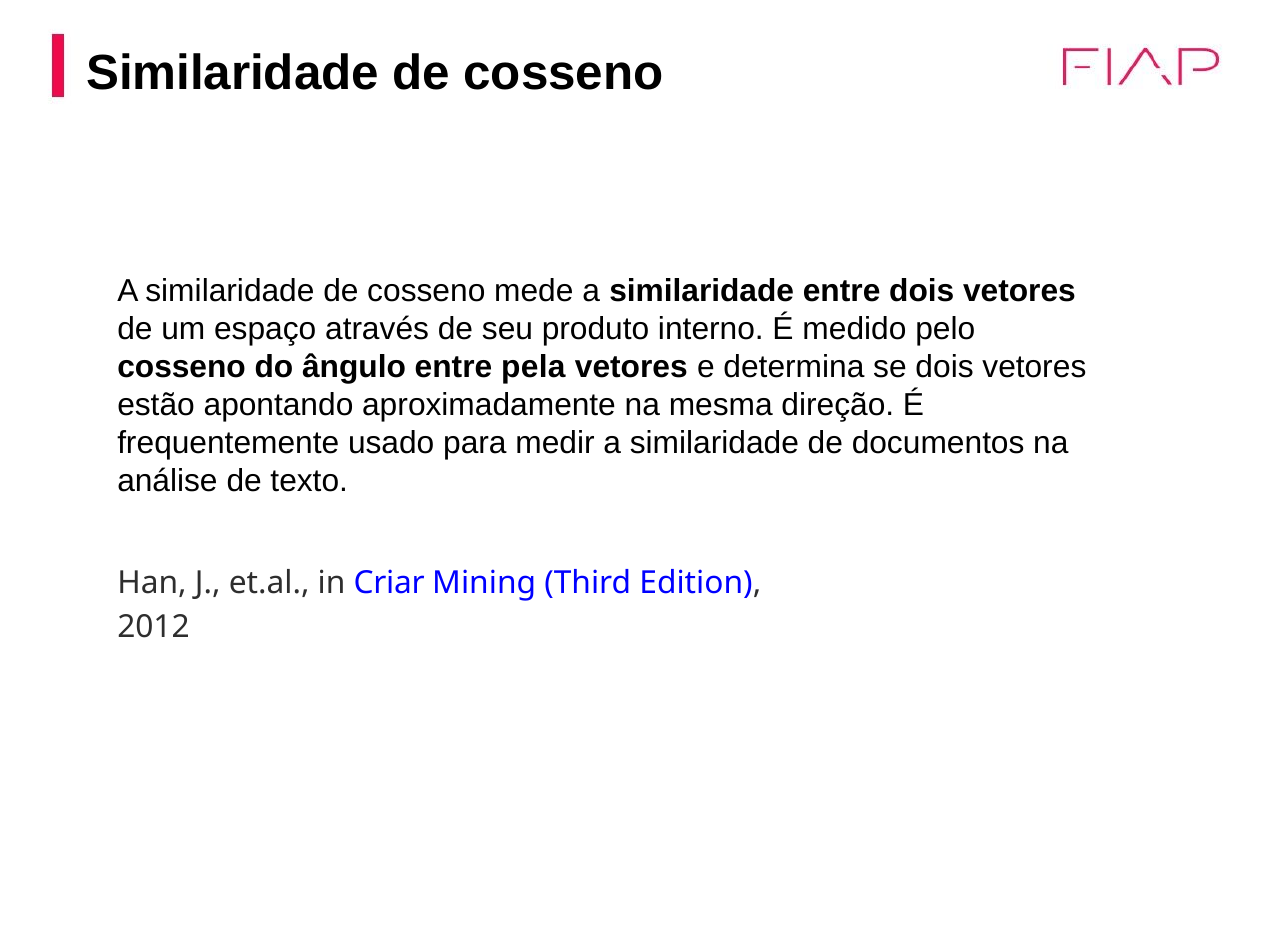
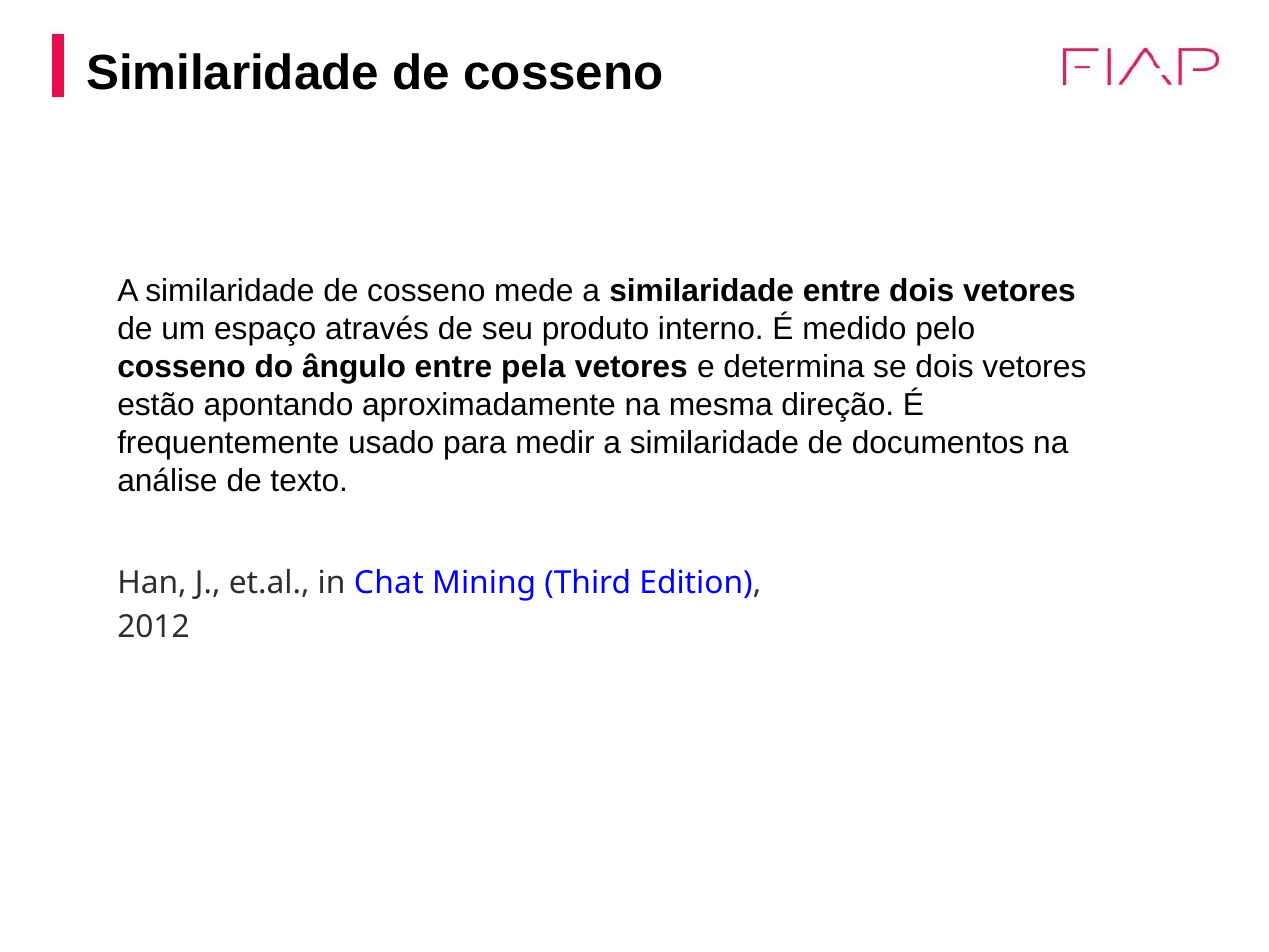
Criar: Criar -> Chat
